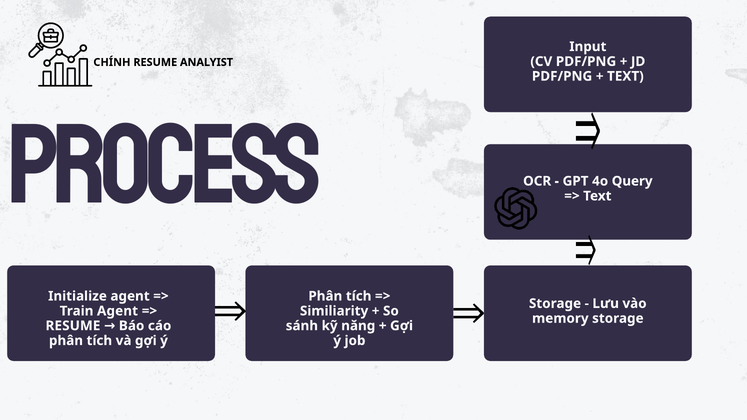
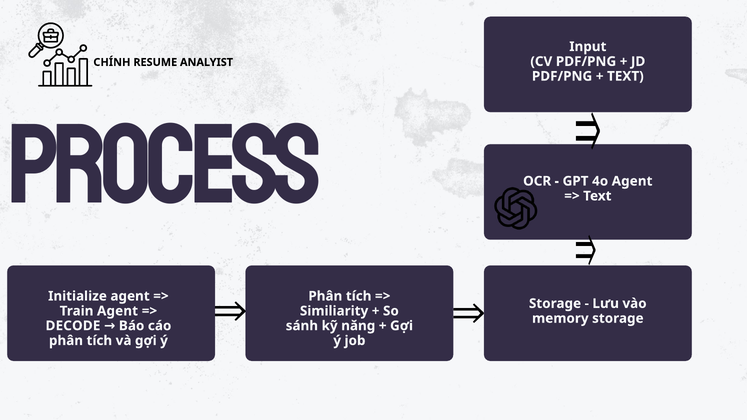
4o Query: Query -> Agent
RESUME at (73, 326): RESUME -> DECODE
